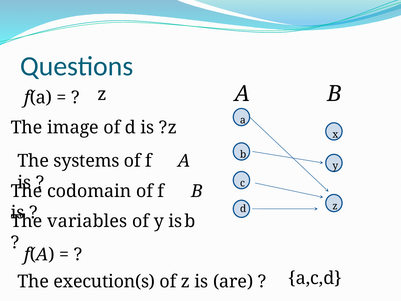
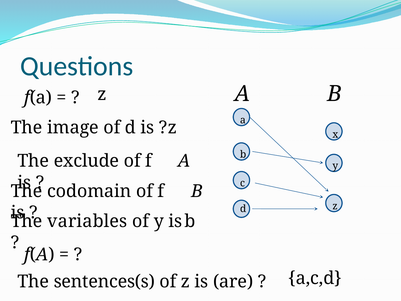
systems: systems -> exclude
execution(s: execution(s -> sentences(s
